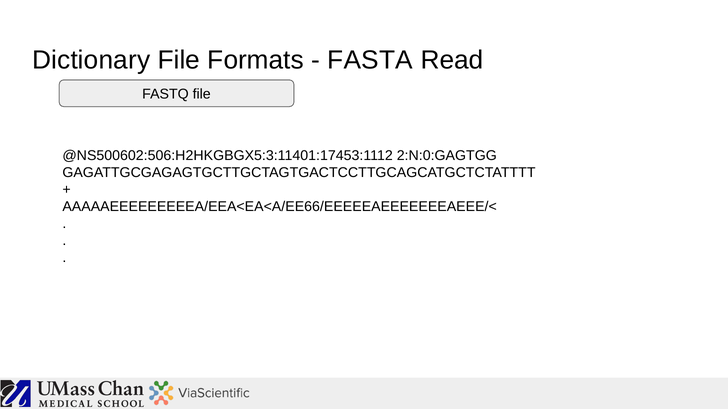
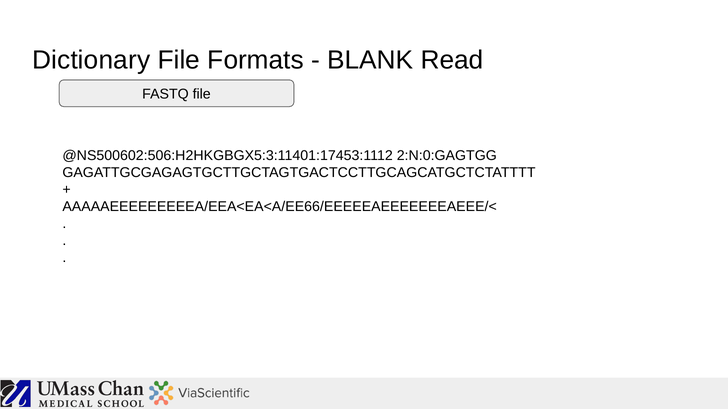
FASTA: FASTA -> BLANK
